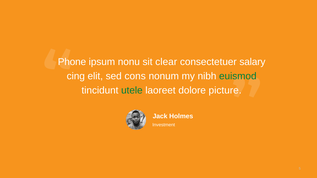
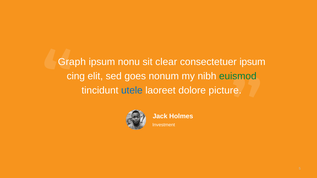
Phone: Phone -> Graph
consectetuer salary: salary -> ipsum
cons: cons -> goes
utele colour: green -> blue
